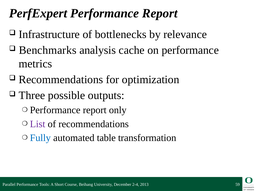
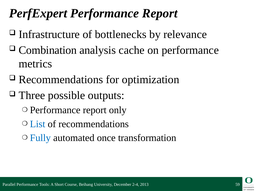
Benchmarks: Benchmarks -> Combination
List colour: purple -> blue
table: table -> once
